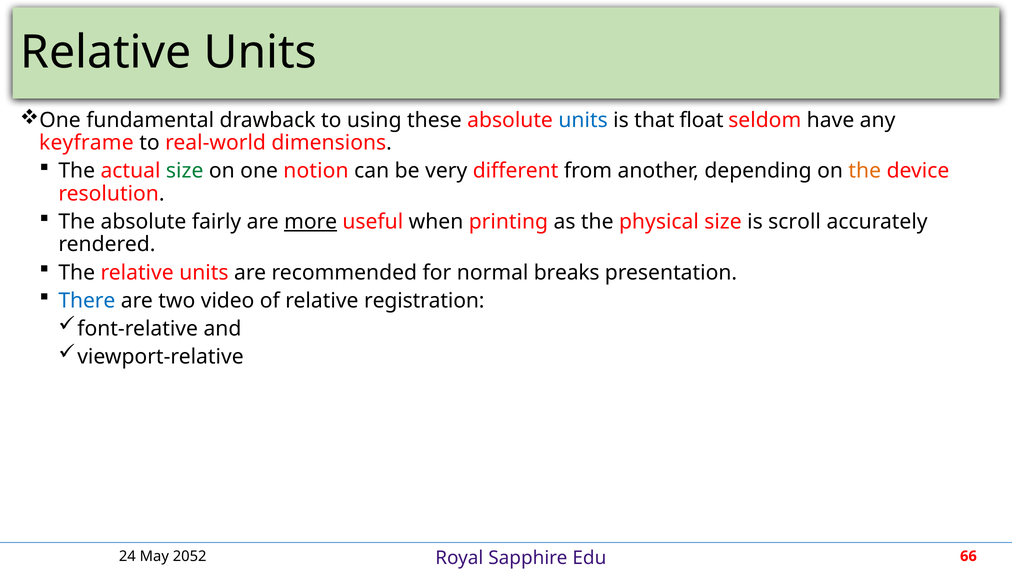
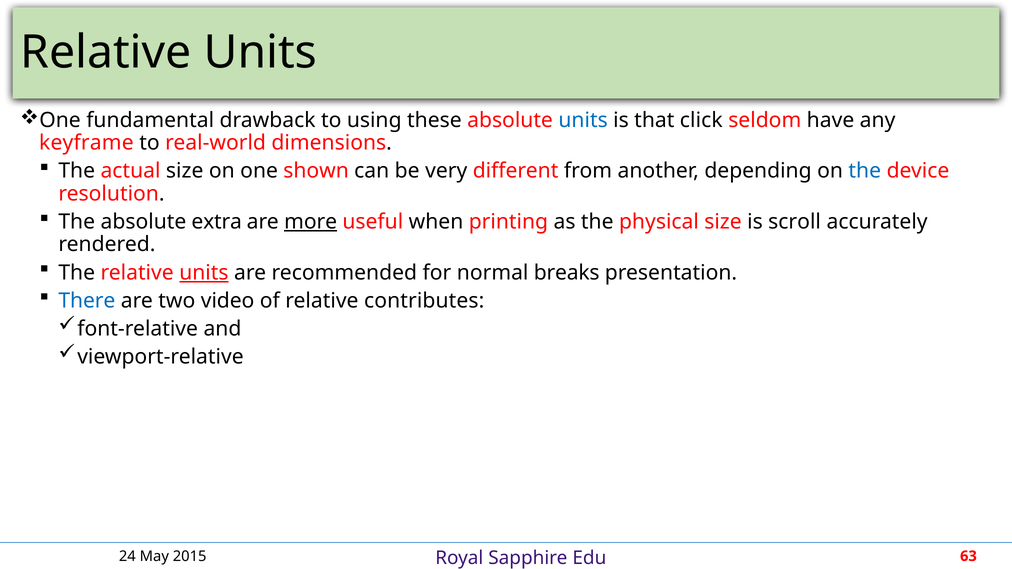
float: float -> click
size at (185, 171) colour: green -> black
notion: notion -> shown
the at (865, 171) colour: orange -> blue
fairly: fairly -> extra
units at (204, 273) underline: none -> present
registration: registration -> contributes
2052: 2052 -> 2015
66: 66 -> 63
